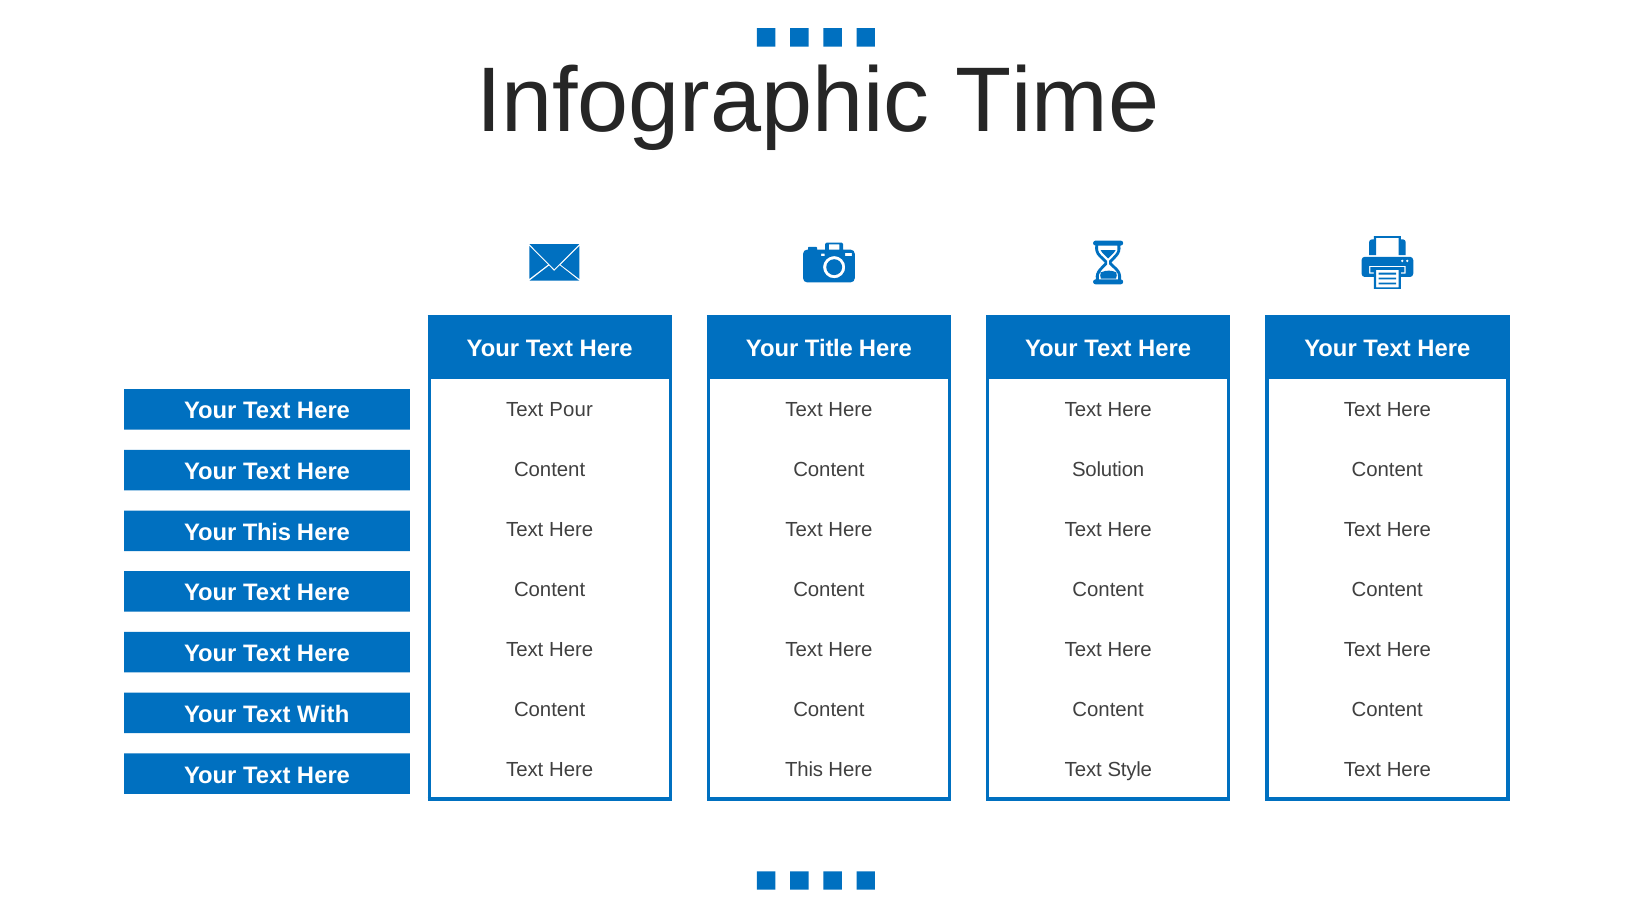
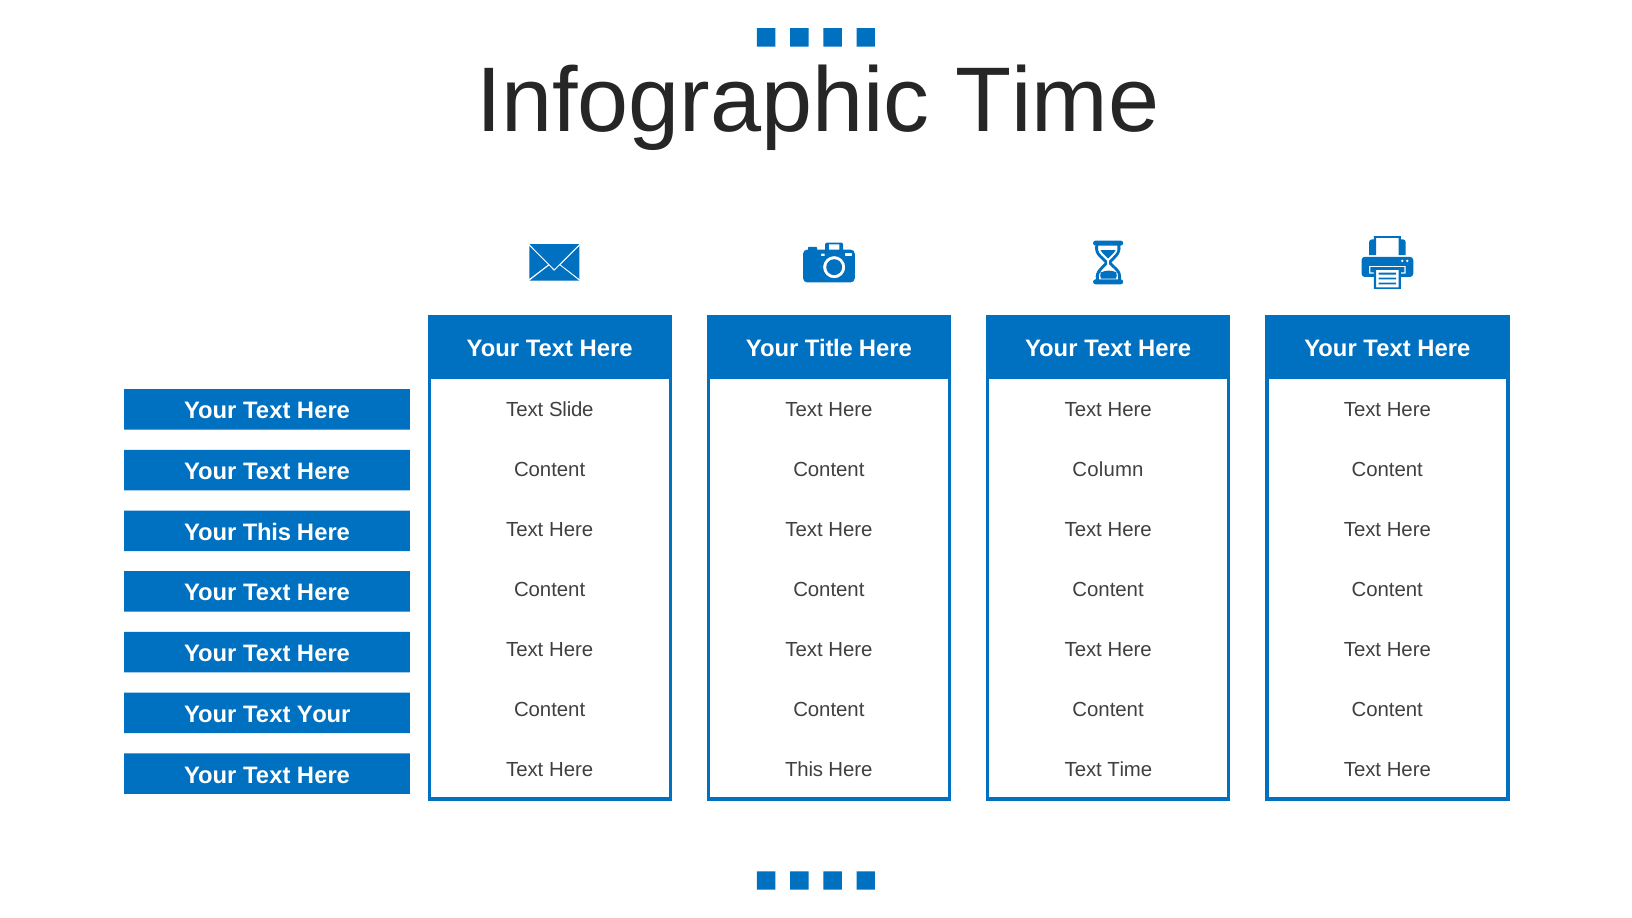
Pour: Pour -> Slide
Solution: Solution -> Column
Text With: With -> Your
Text Style: Style -> Time
